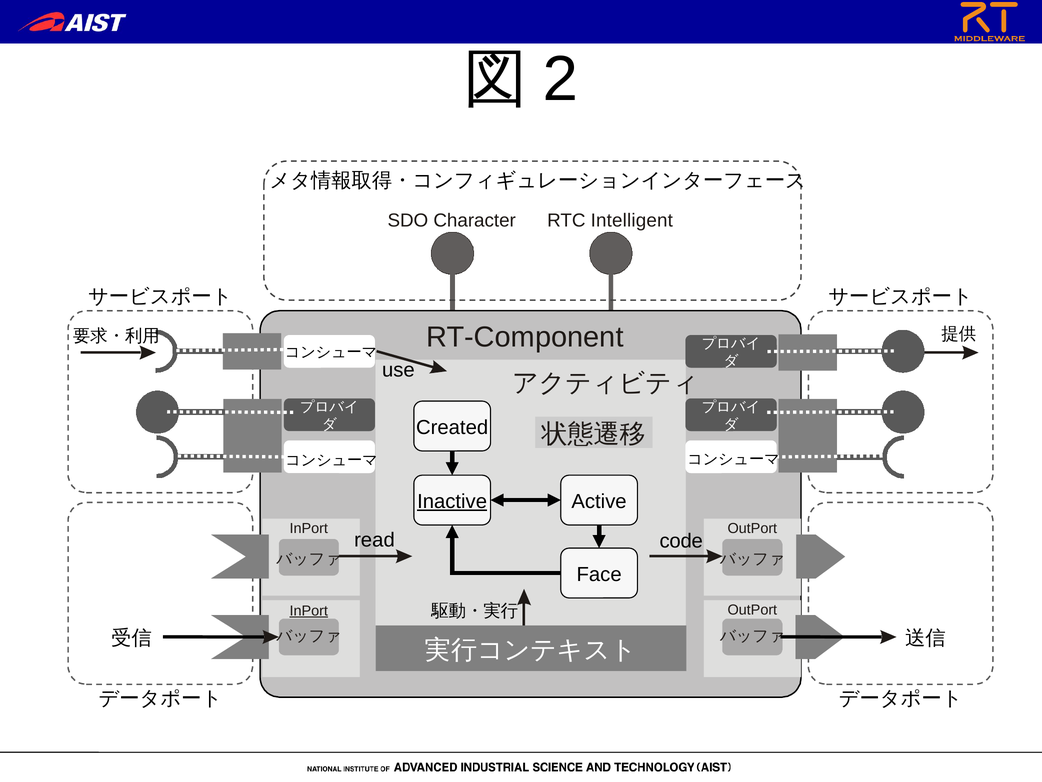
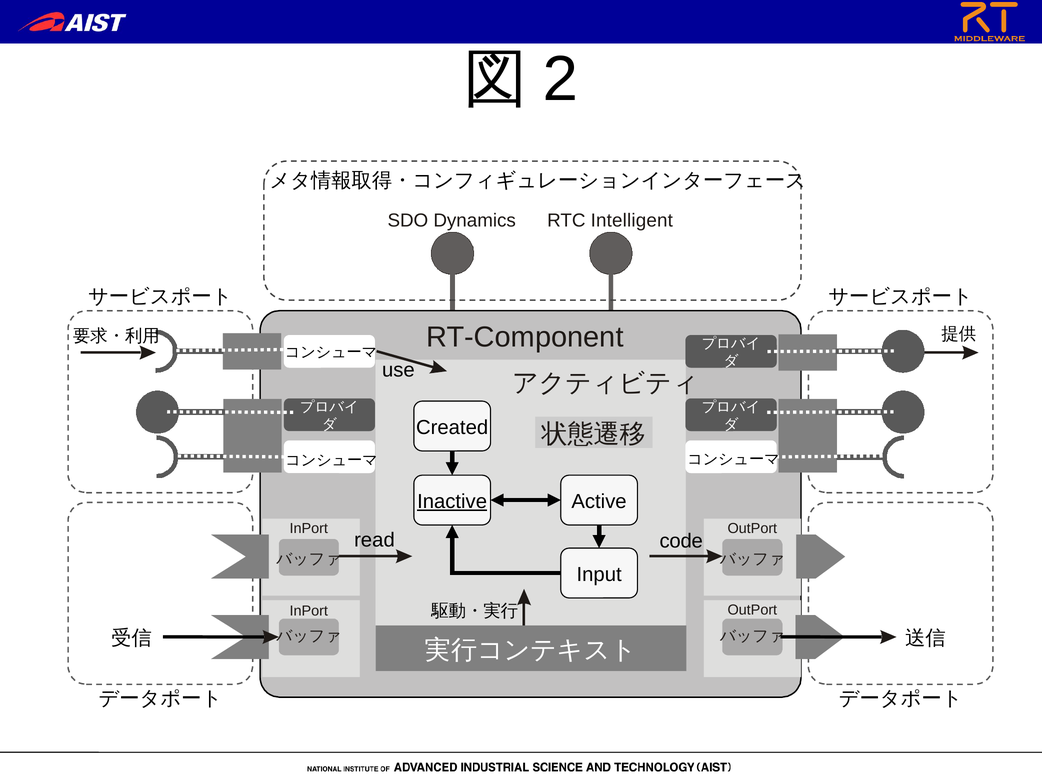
Character: Character -> Dynamics
Face: Face -> Input
InPort at (309, 610) underline: present -> none
